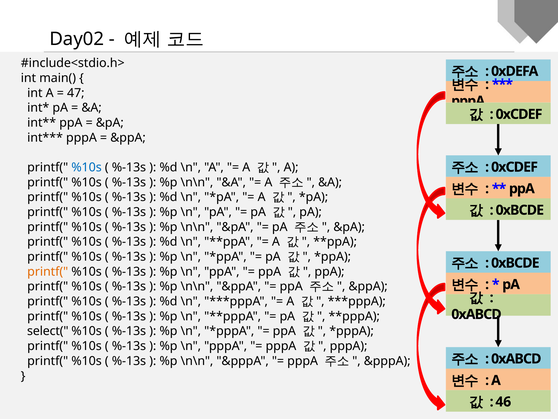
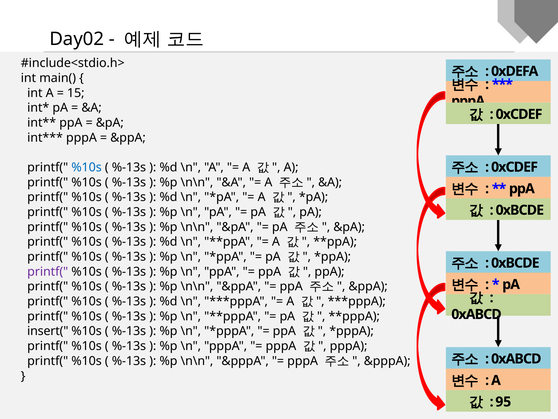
47: 47 -> 15
printf( at (48, 271) colour: orange -> purple
select(: select( -> insert(
46: 46 -> 95
